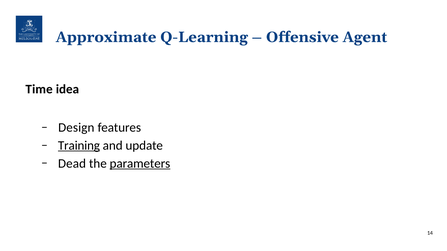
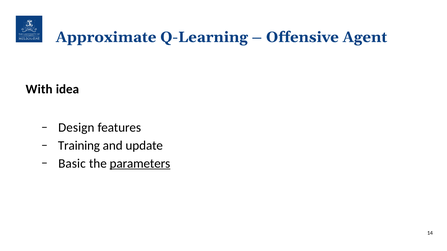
Time: Time -> With
Training underline: present -> none
Dead: Dead -> Basic
